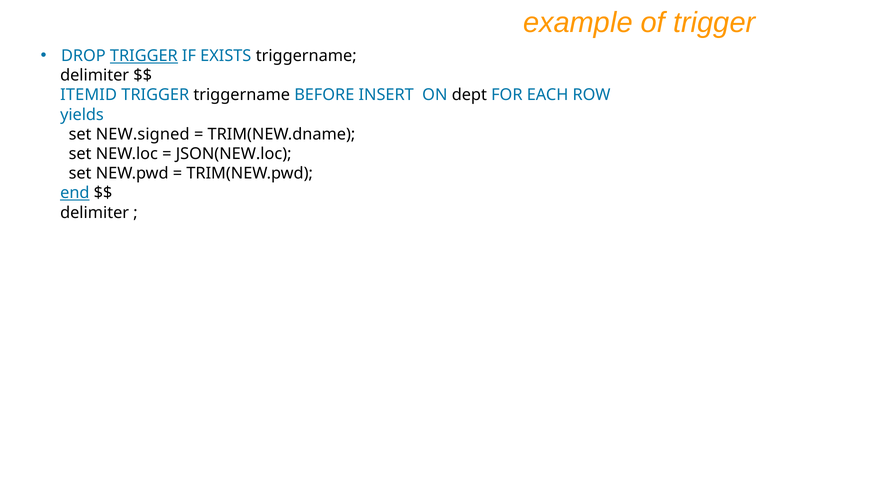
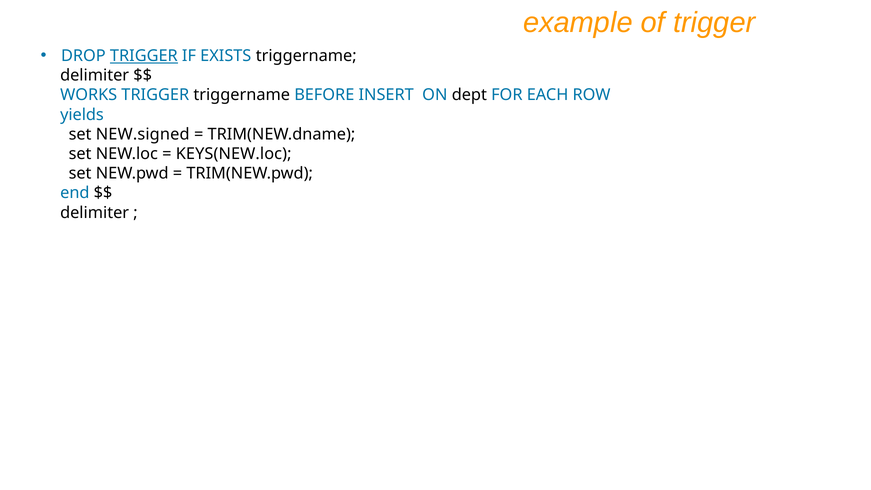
ITEMID: ITEMID -> WORKS
JSON(NEW.loc: JSON(NEW.loc -> KEYS(NEW.loc
end underline: present -> none
